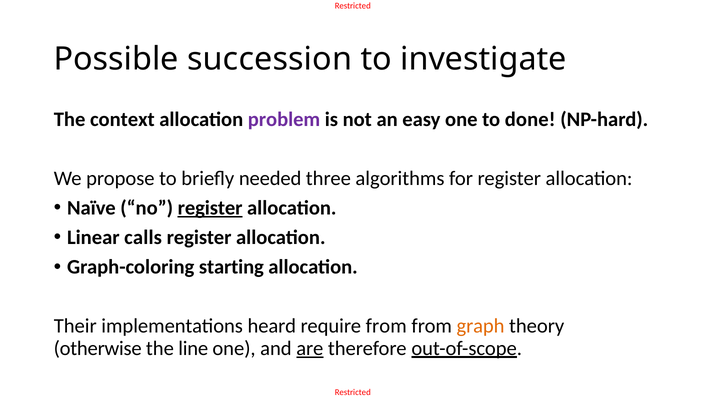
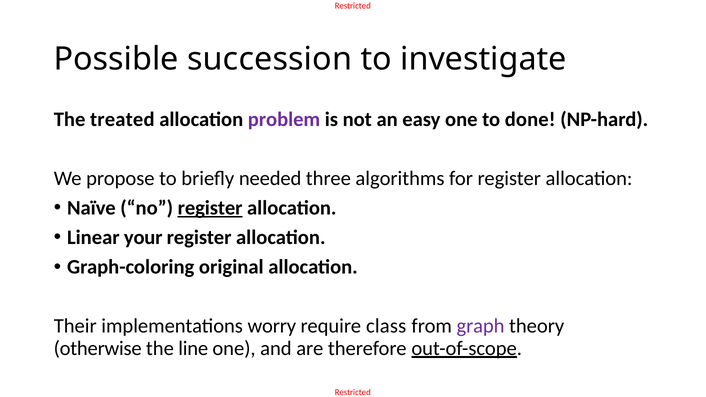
context: context -> treated
calls: calls -> your
starting: starting -> original
heard: heard -> worry
require from: from -> class
graph colour: orange -> purple
are underline: present -> none
